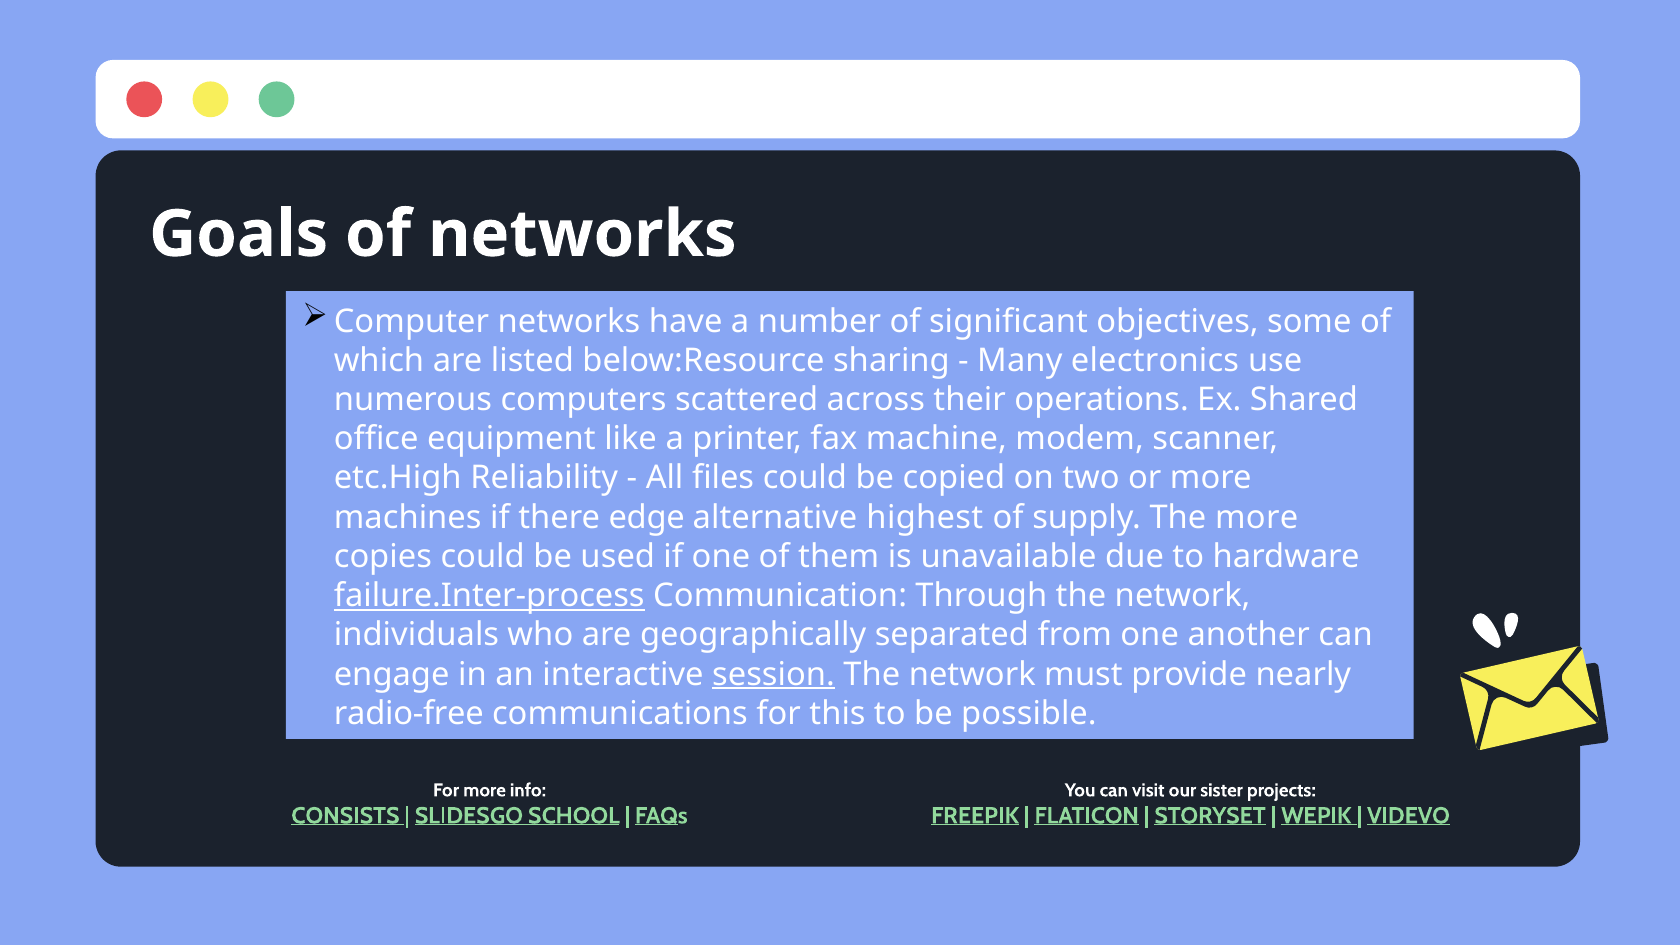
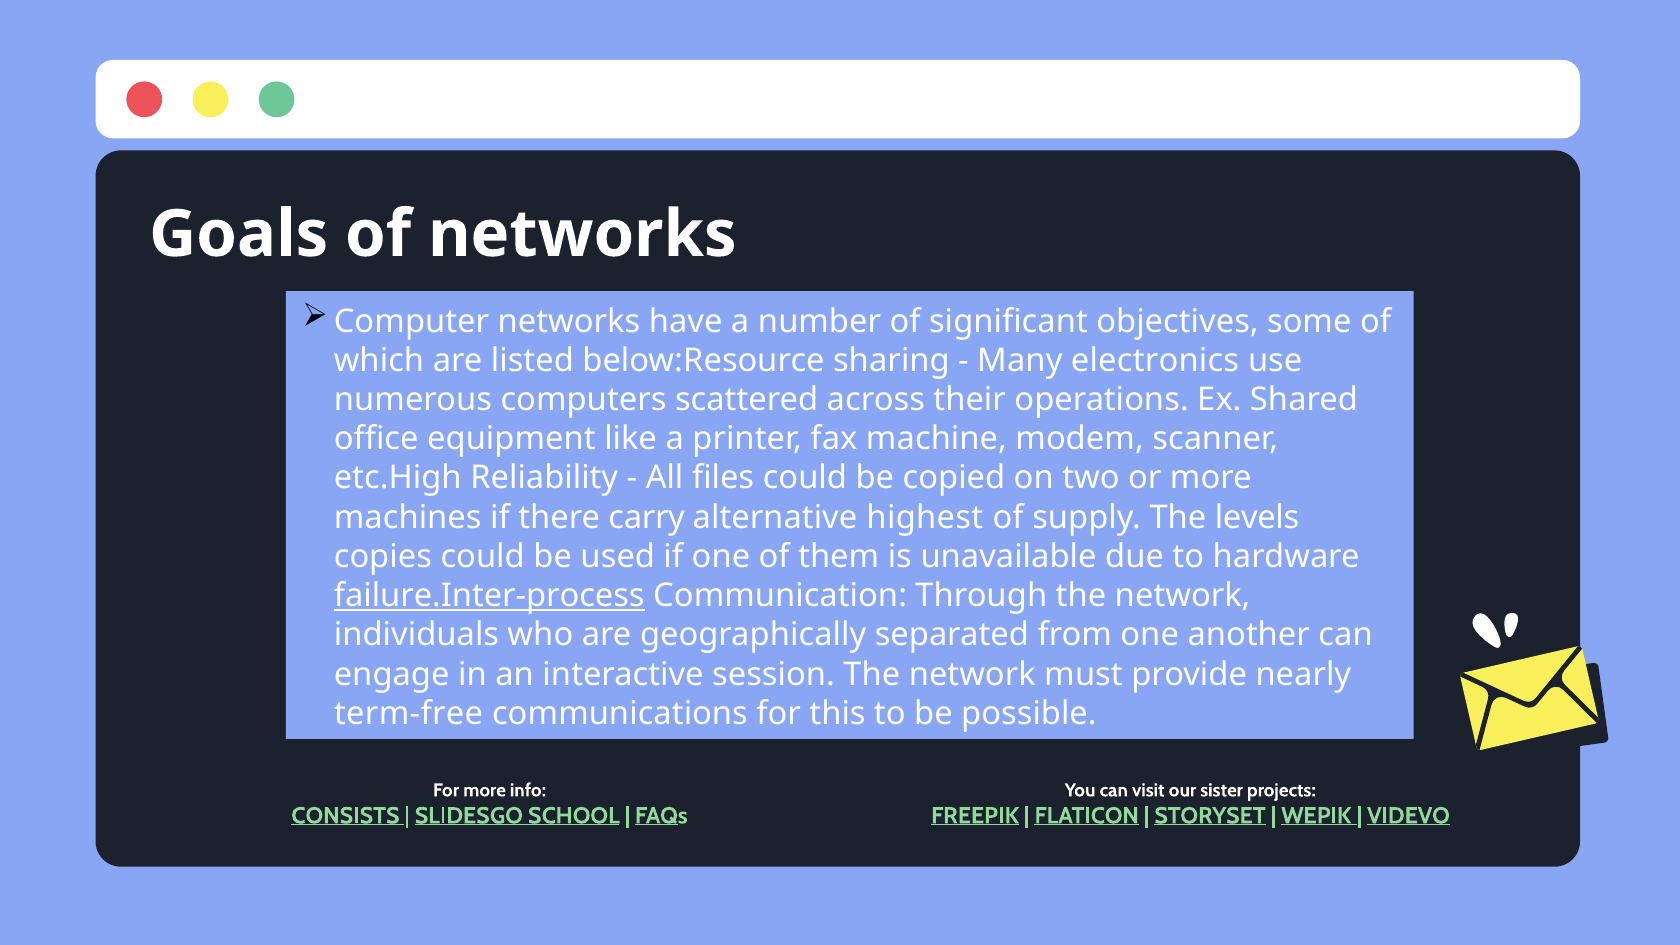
edge: edge -> carry
The more: more -> levels
session underline: present -> none
radio-free: radio-free -> term-free
